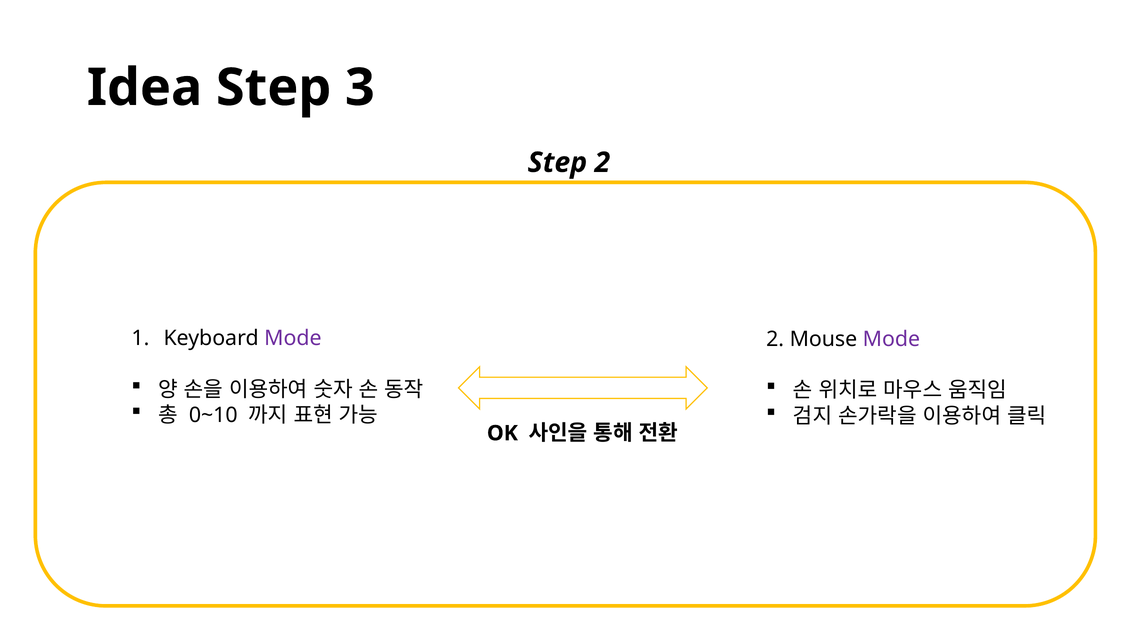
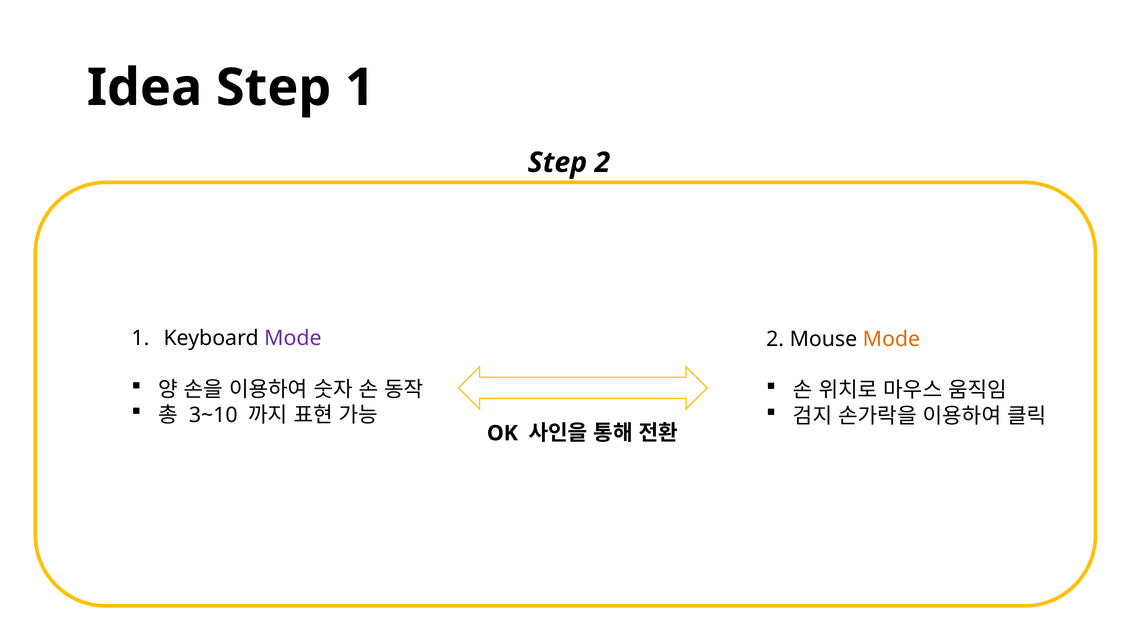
Step 3: 3 -> 1
Mode at (891, 339) colour: purple -> orange
0~10: 0~10 -> 3~10
